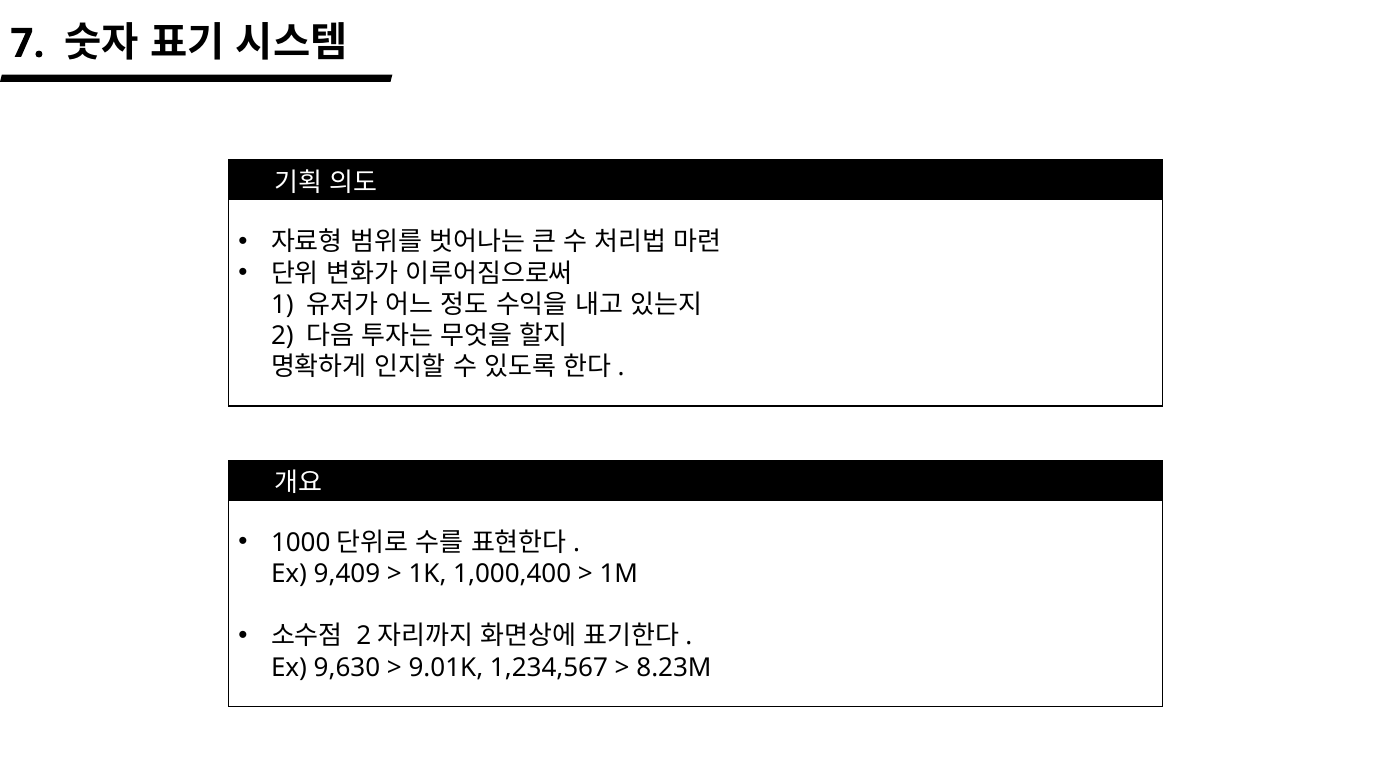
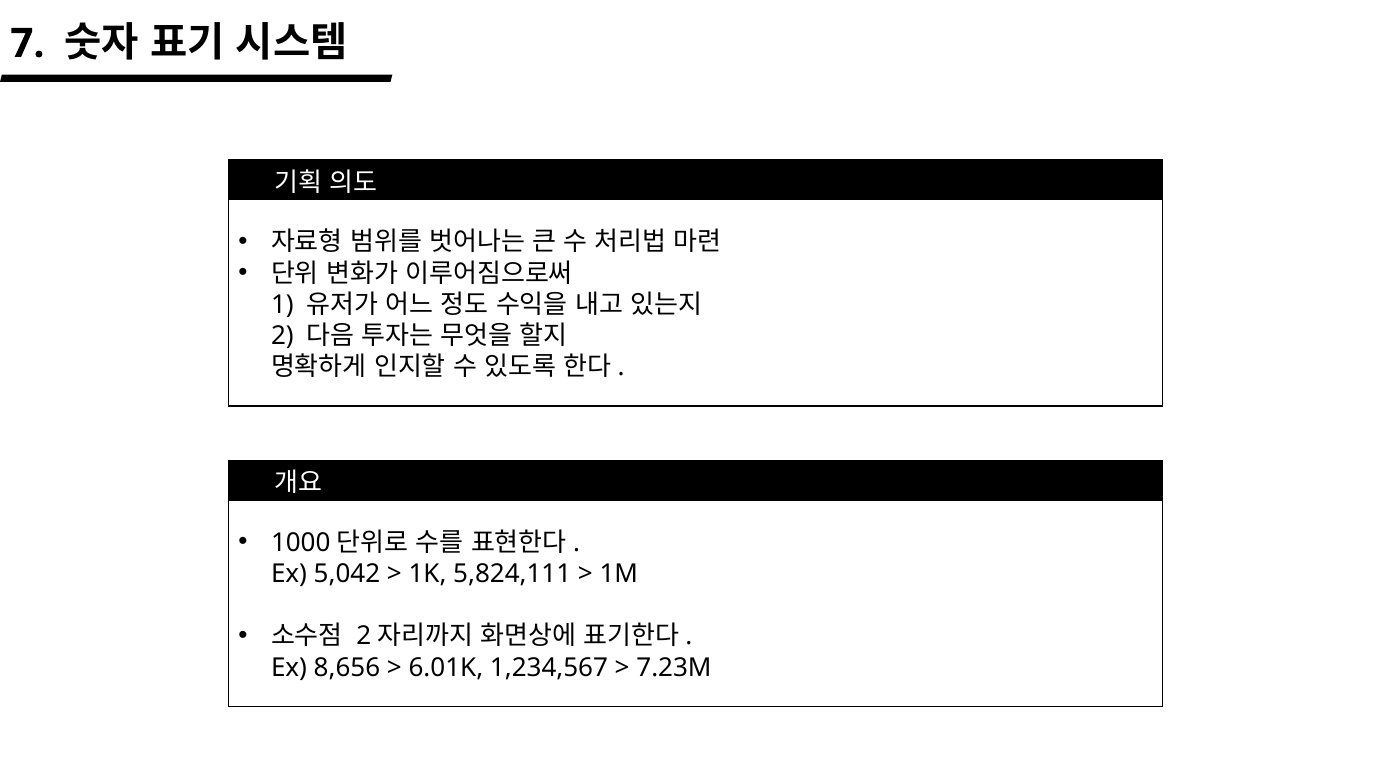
9,409: 9,409 -> 5,042
1,000,400: 1,000,400 -> 5,824,111
9,630: 9,630 -> 8,656
9.01K: 9.01K -> 6.01K
8.23M: 8.23M -> 7.23M
